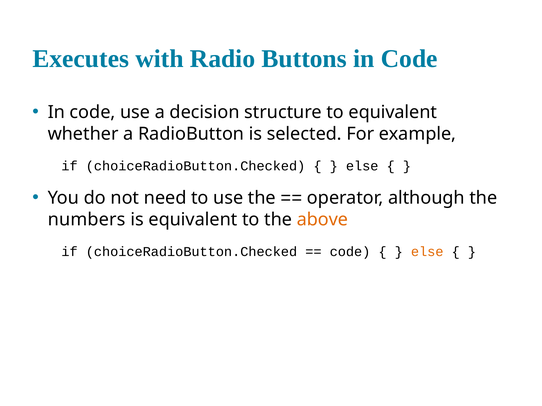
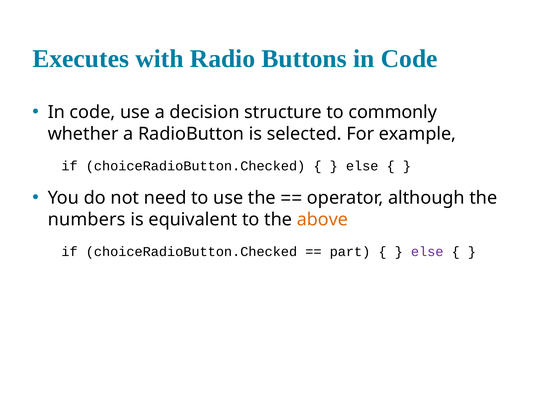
to equivalent: equivalent -> commonly
code at (350, 252): code -> part
else at (427, 252) colour: orange -> purple
